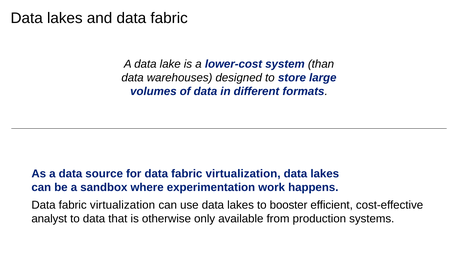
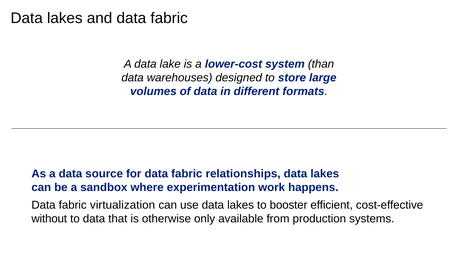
for data fabric virtualization: virtualization -> relationships
analyst: analyst -> without
